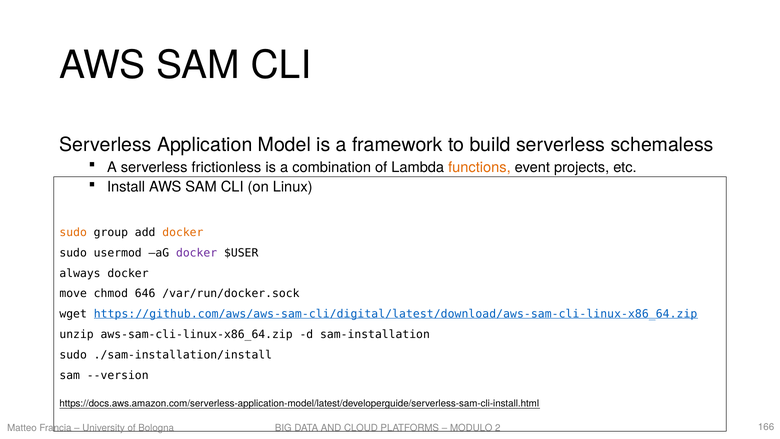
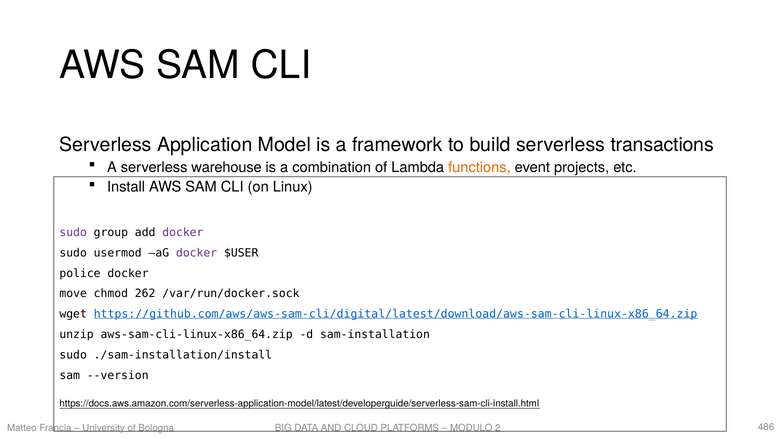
schemaless: schemaless -> transactions
frictionless: frictionless -> warehouse
sudo at (73, 232) colour: orange -> purple
docker at (183, 232) colour: orange -> purple
always: always -> police
646: 646 -> 262
166: 166 -> 486
